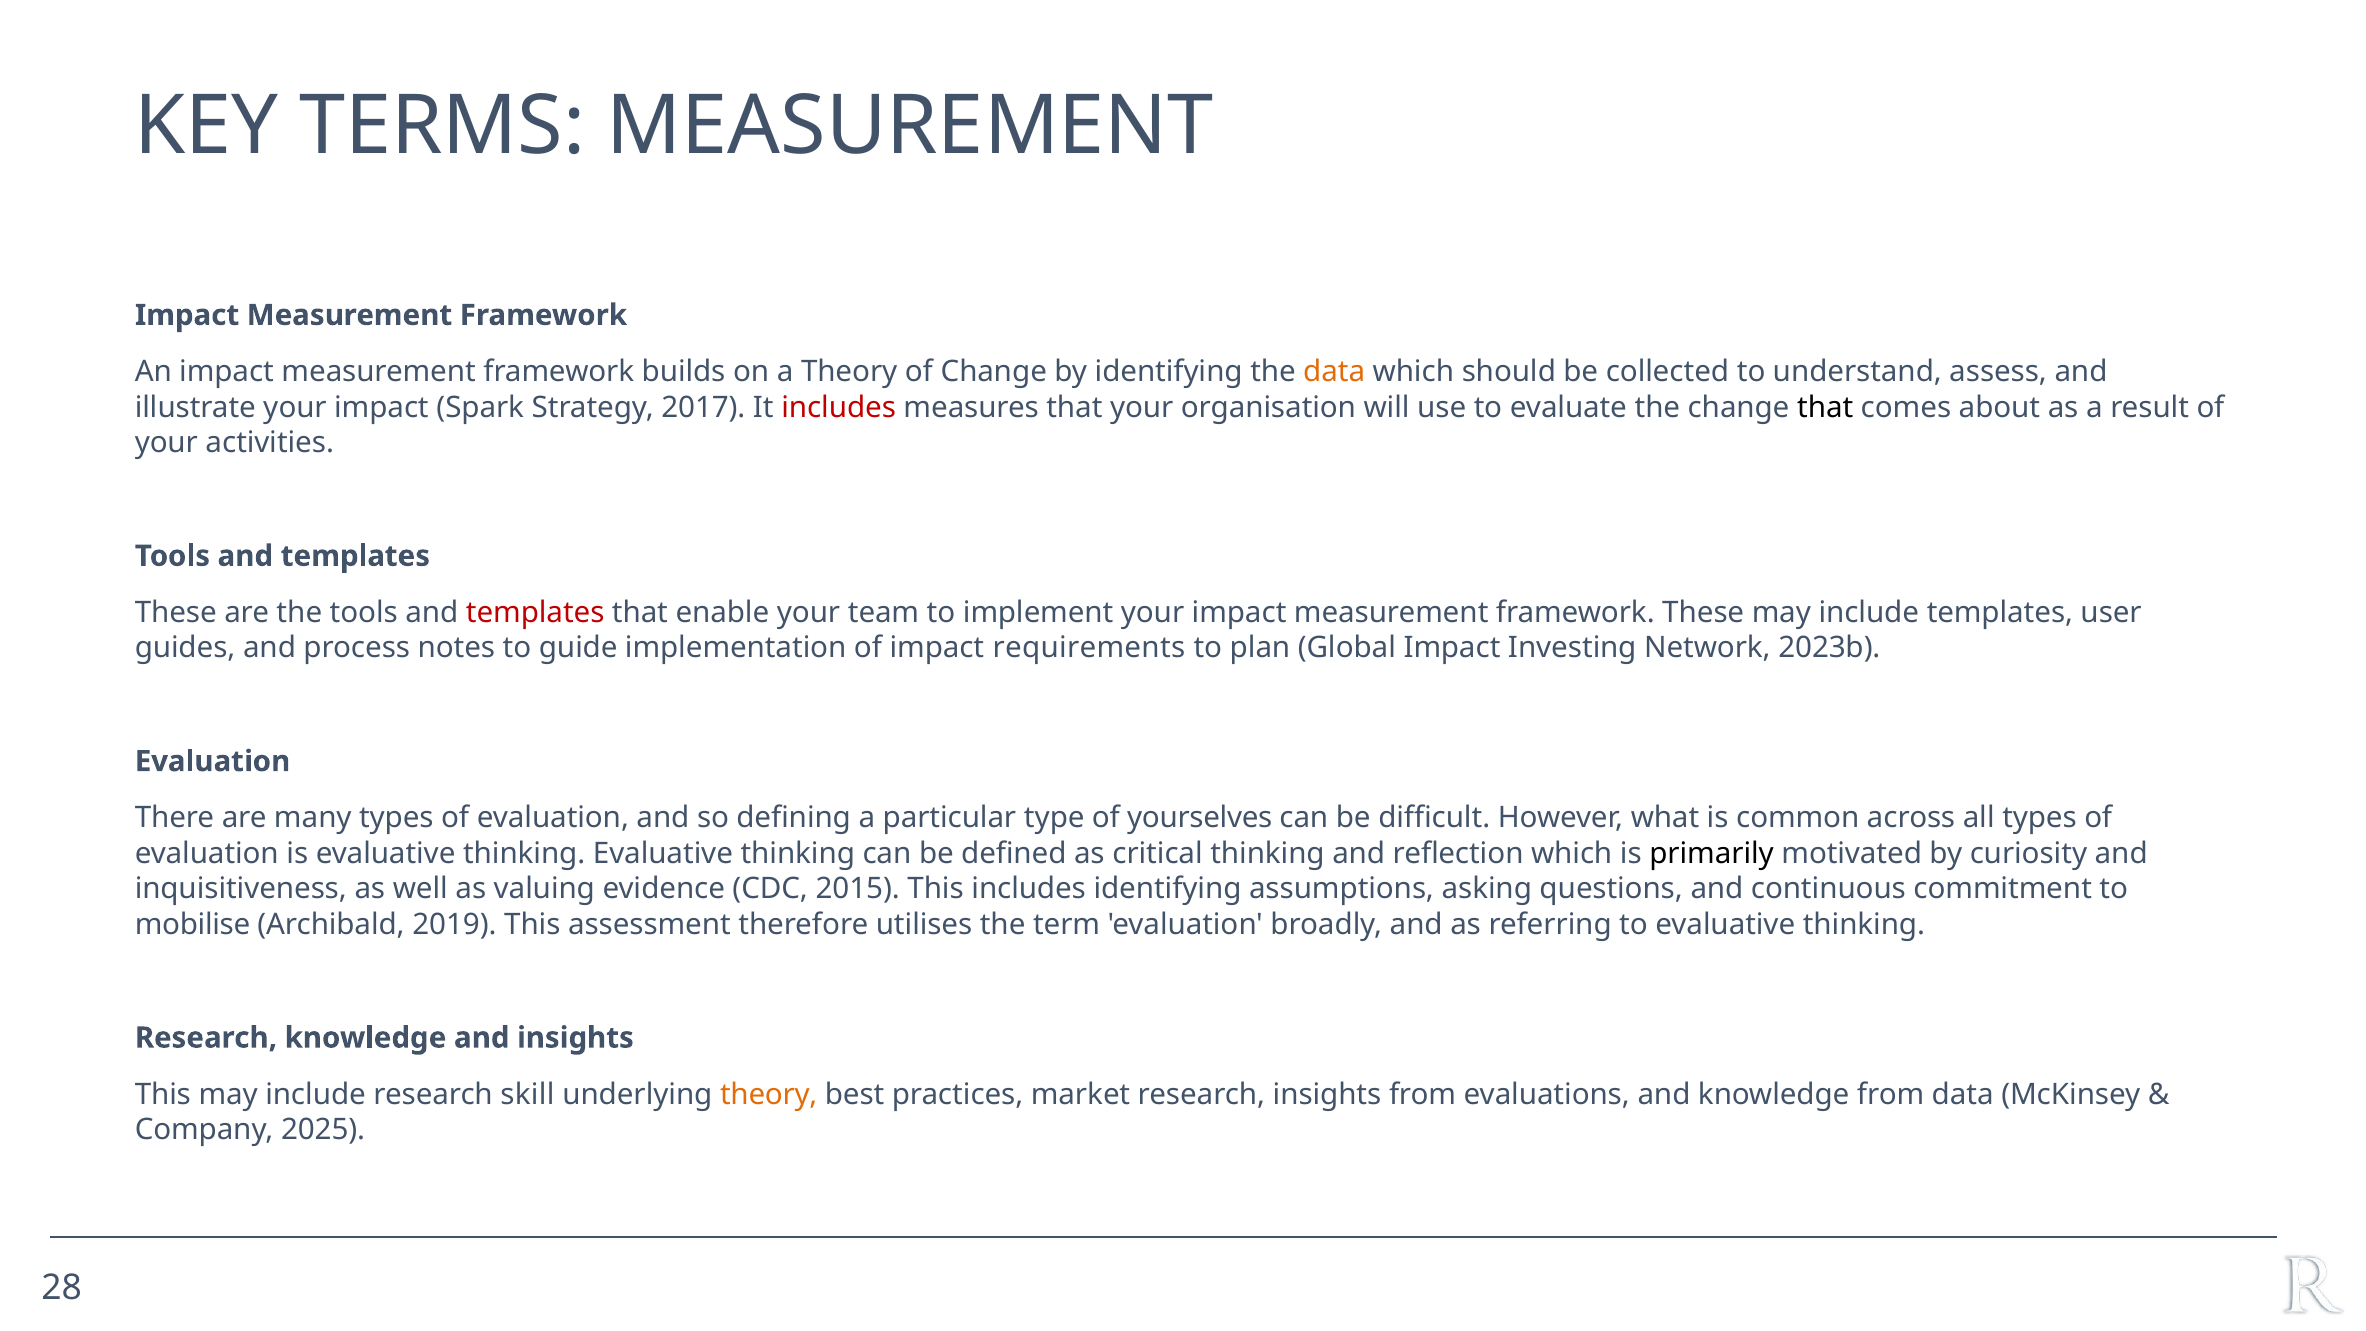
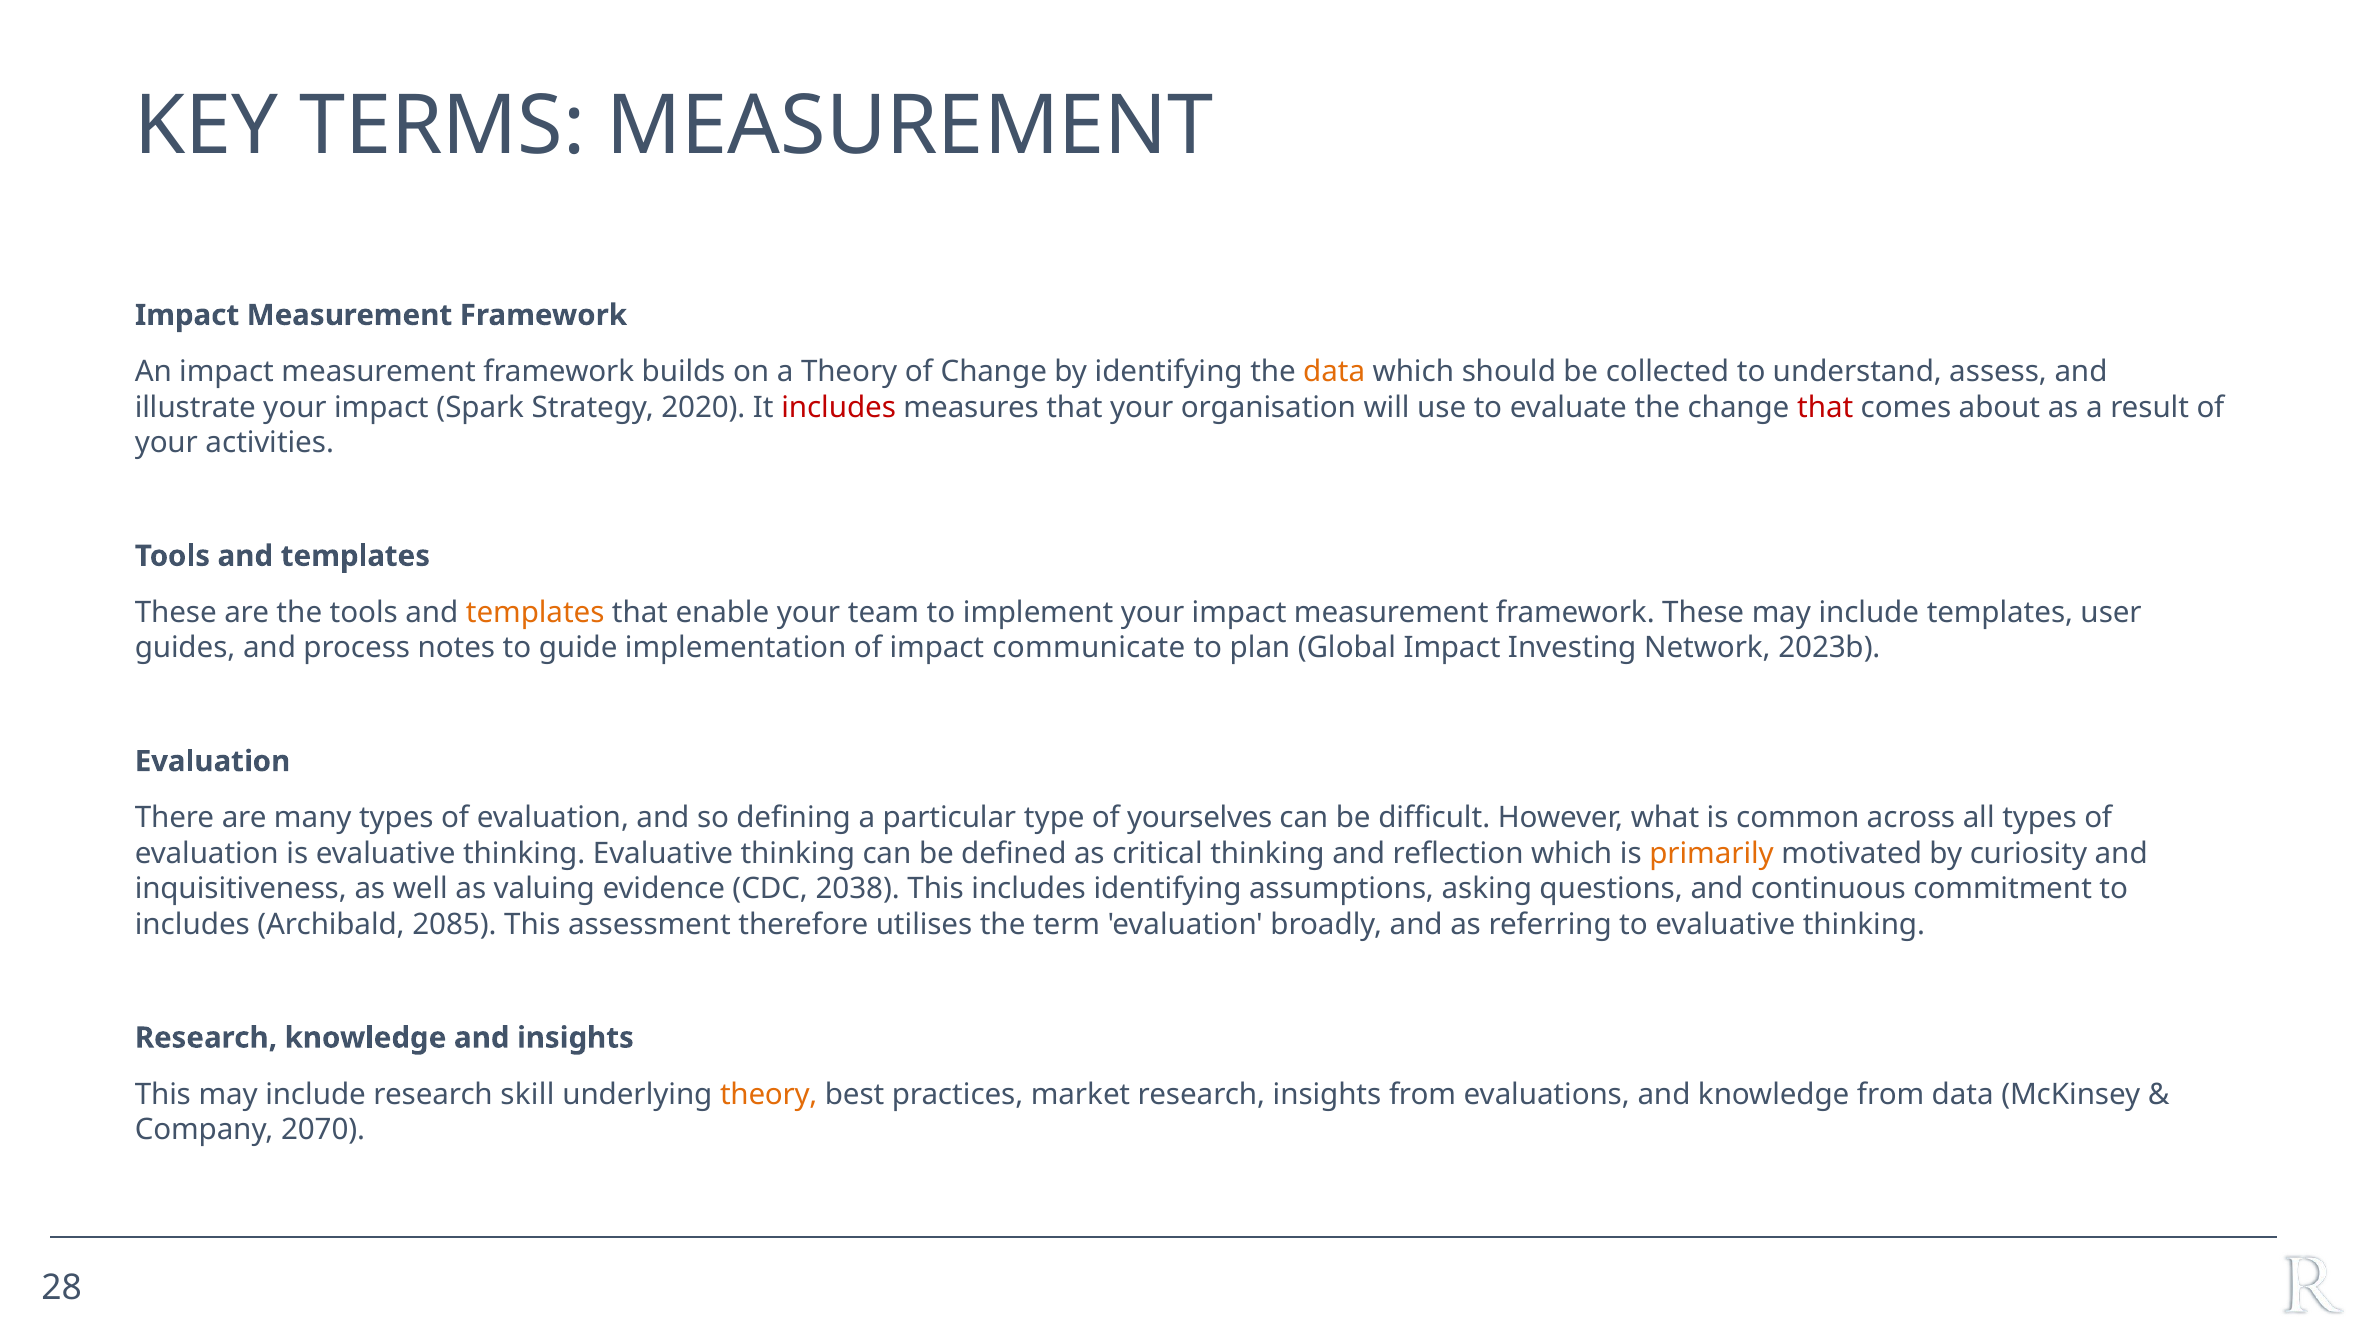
2017: 2017 -> 2020
that at (1825, 407) colour: black -> red
templates at (535, 613) colour: red -> orange
requirements: requirements -> communicate
primarily colour: black -> orange
2015: 2015 -> 2038
mobilise at (193, 925): mobilise -> includes
2019: 2019 -> 2085
2025: 2025 -> 2070
